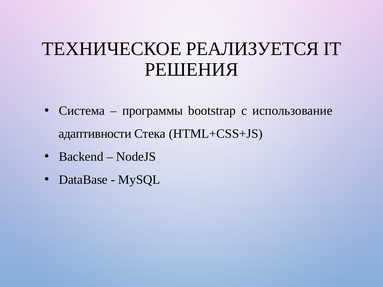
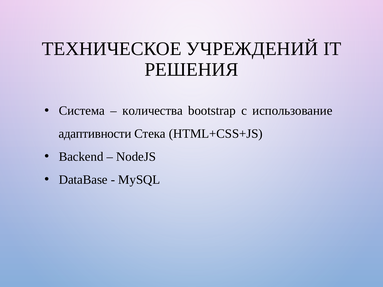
РЕАЛИЗУЕТСЯ: РЕАЛИЗУЕТСЯ -> УЧРЕЖДЕНИЙ
программы: программы -> количества
